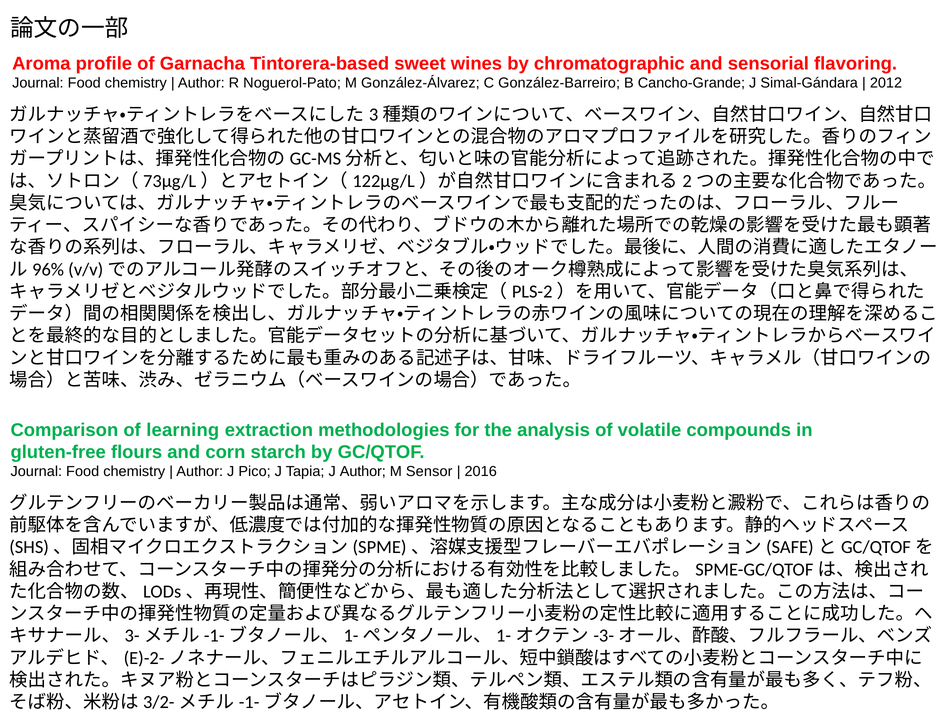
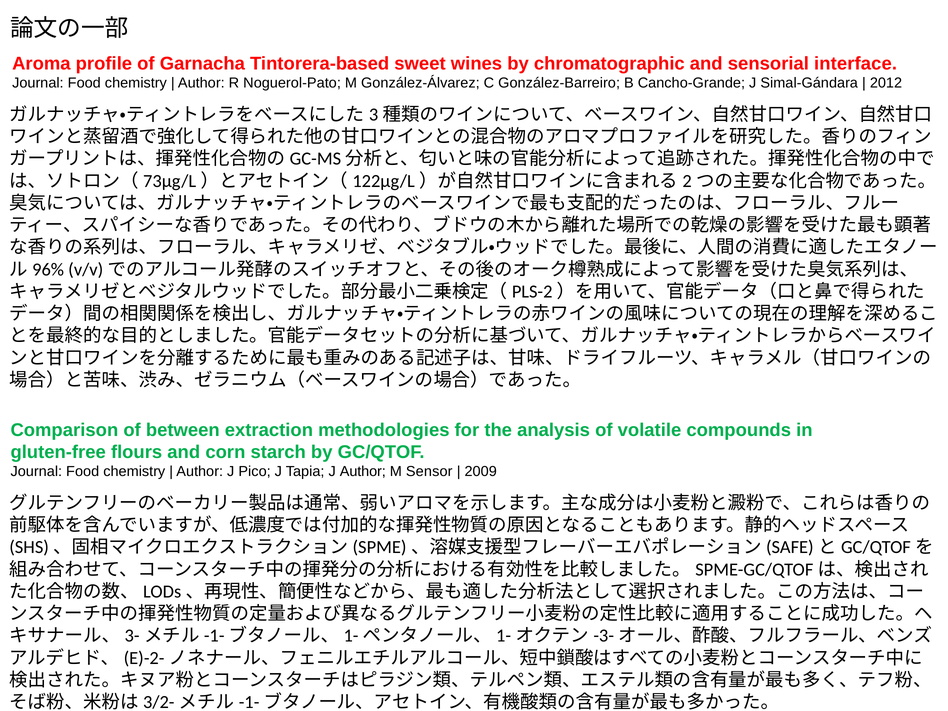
flavoring: flavoring -> interface
learning: learning -> between
2016: 2016 -> 2009
